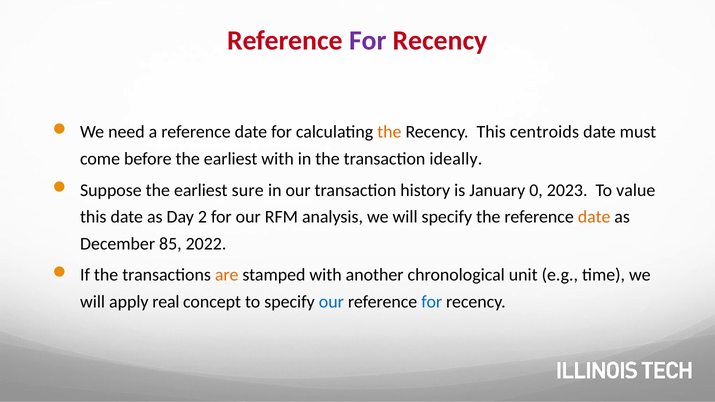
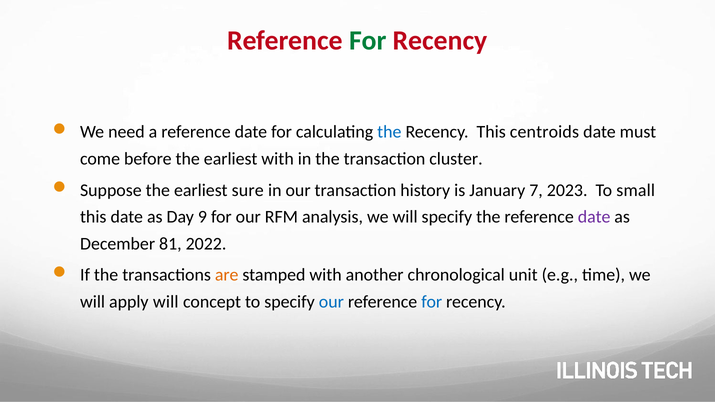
For at (368, 41) colour: purple -> green
the at (389, 132) colour: orange -> blue
ideally: ideally -> cluster
0: 0 -> 7
value: value -> small
2: 2 -> 9
date at (594, 217) colour: orange -> purple
85: 85 -> 81
apply real: real -> will
